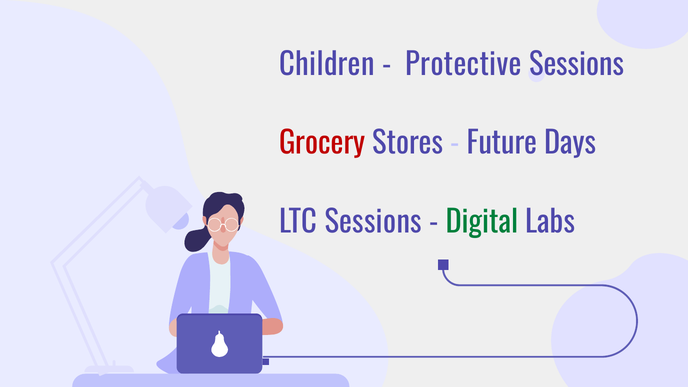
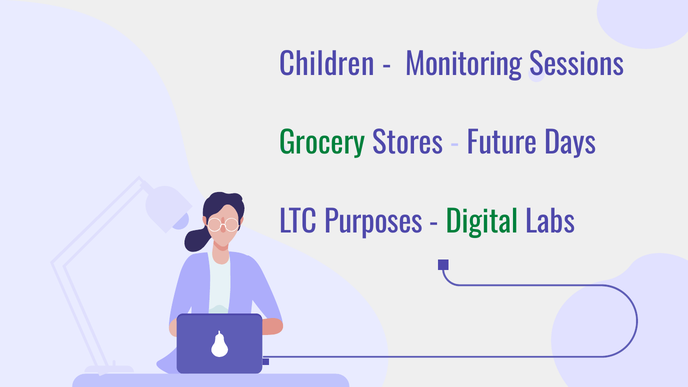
Protective: Protective -> Monitoring
Grocery colour: red -> green
LTC Sessions: Sessions -> Purposes
